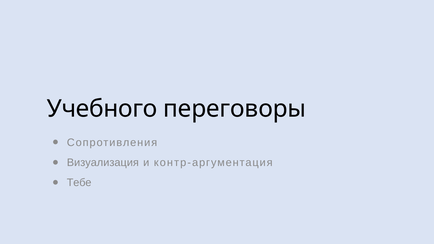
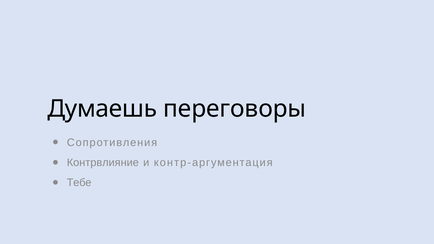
Учебного: Учебного -> Думаешь
Визуализация: Визуализация -> Контрвлияние
